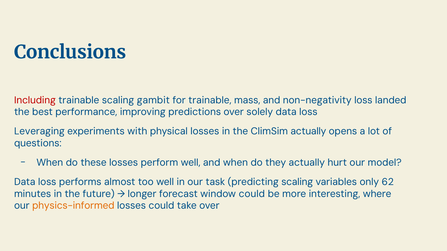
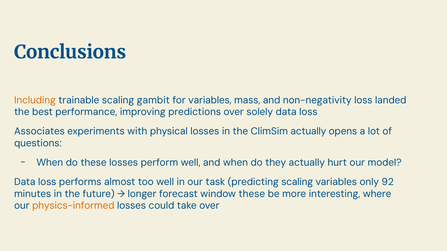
Including colour: red -> orange
for trainable: trainable -> variables
Leveraging: Leveraging -> Associates
62: 62 -> 92
window could: could -> these
